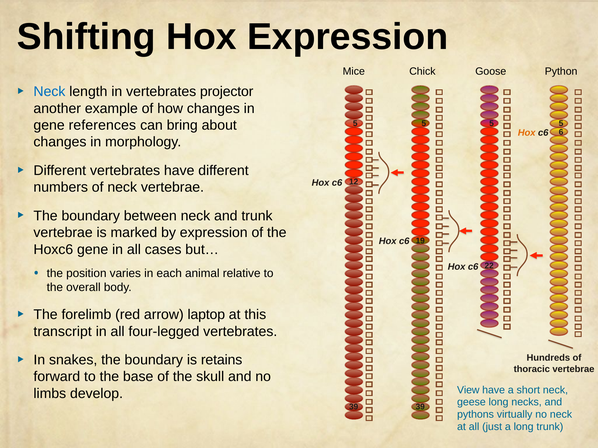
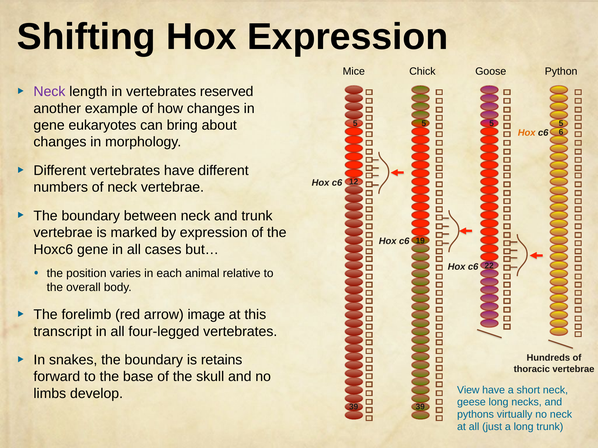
Neck at (49, 92) colour: blue -> purple
projector: projector -> reserved
references: references -> eukaryotes
laptop: laptop -> image
